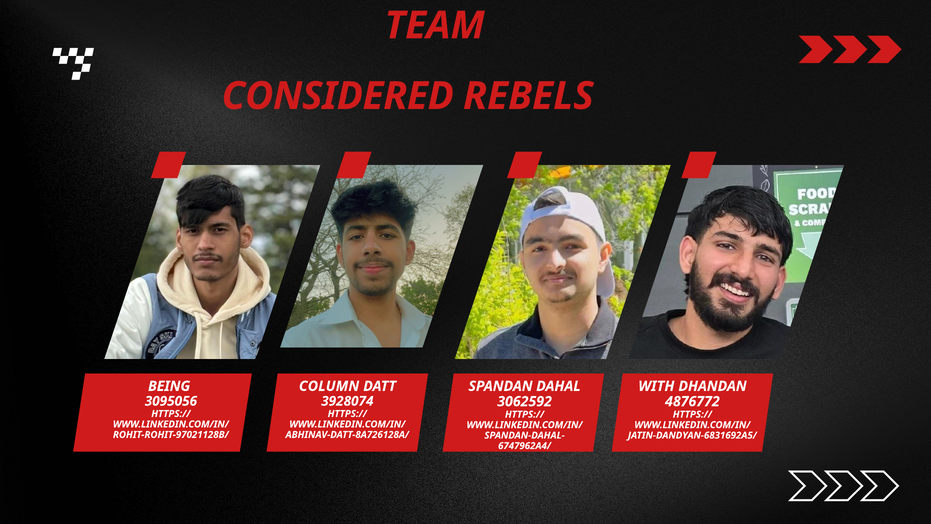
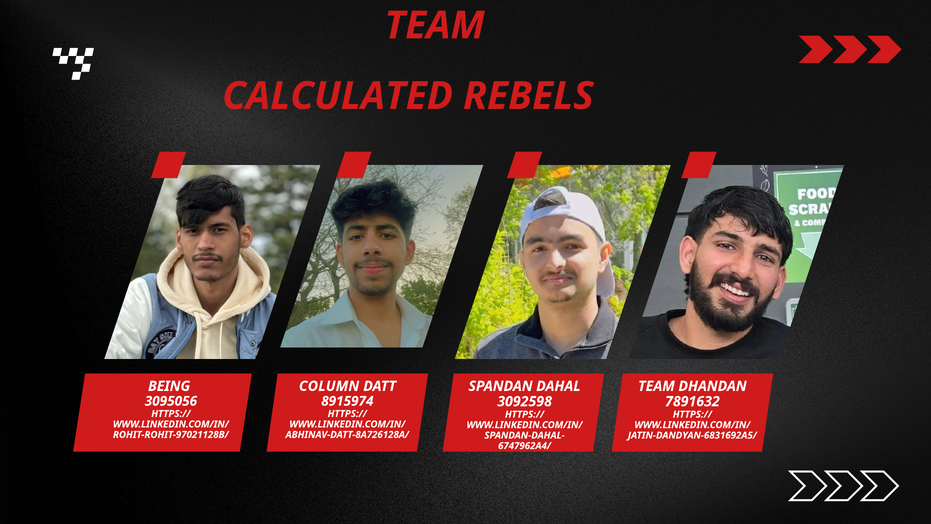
CONSIDERED: CONSIDERED -> CALCULATED
WITH at (656, 386): WITH -> TEAM
3928074: 3928074 -> 8915974
3062592: 3062592 -> 3092598
4876772: 4876772 -> 7891632
